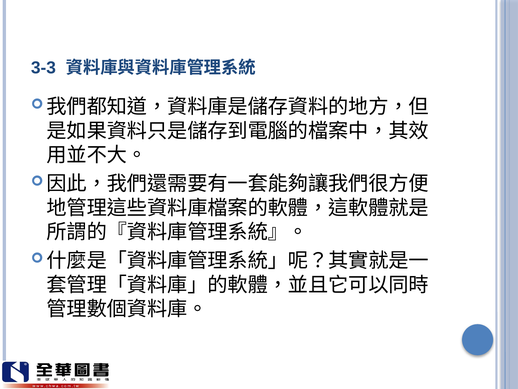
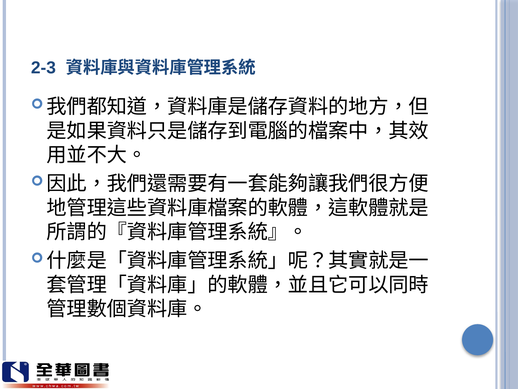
3-3: 3-3 -> 2-3
